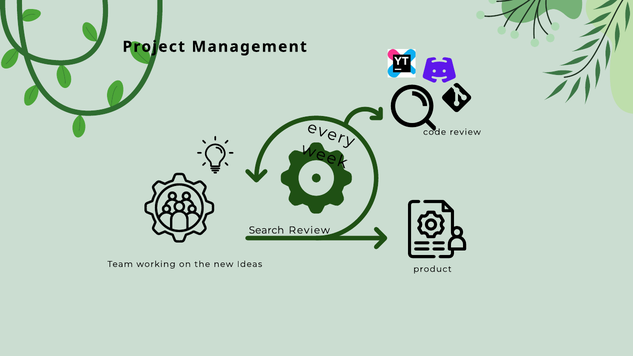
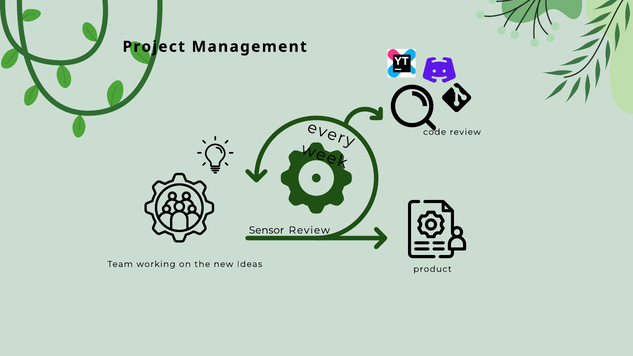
Search: Search -> Sensor
